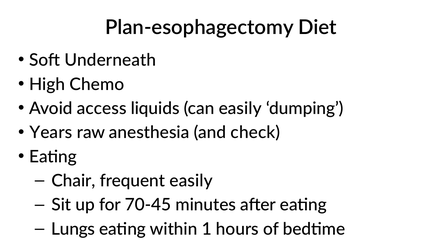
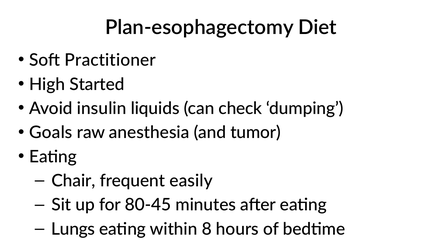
Underneath: Underneath -> Practitioner
Chemo: Chemo -> Started
access: access -> insulin
can easily: easily -> check
Years: Years -> Goals
check: check -> tumor
70-45: 70-45 -> 80-45
1: 1 -> 8
